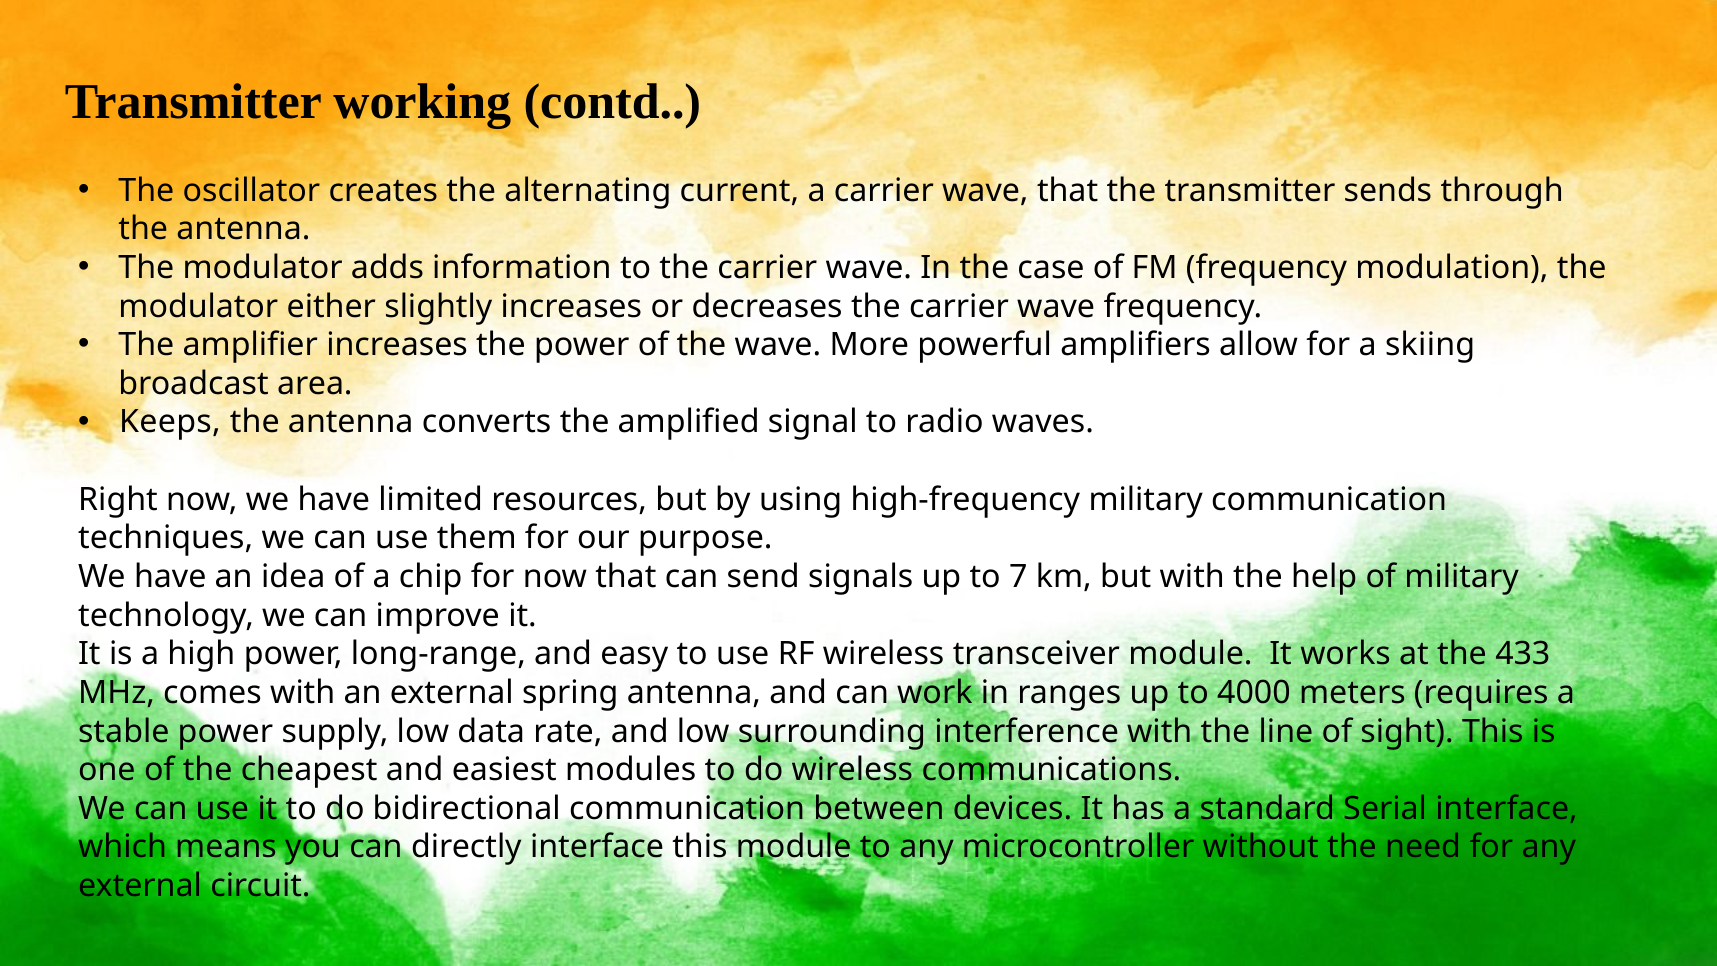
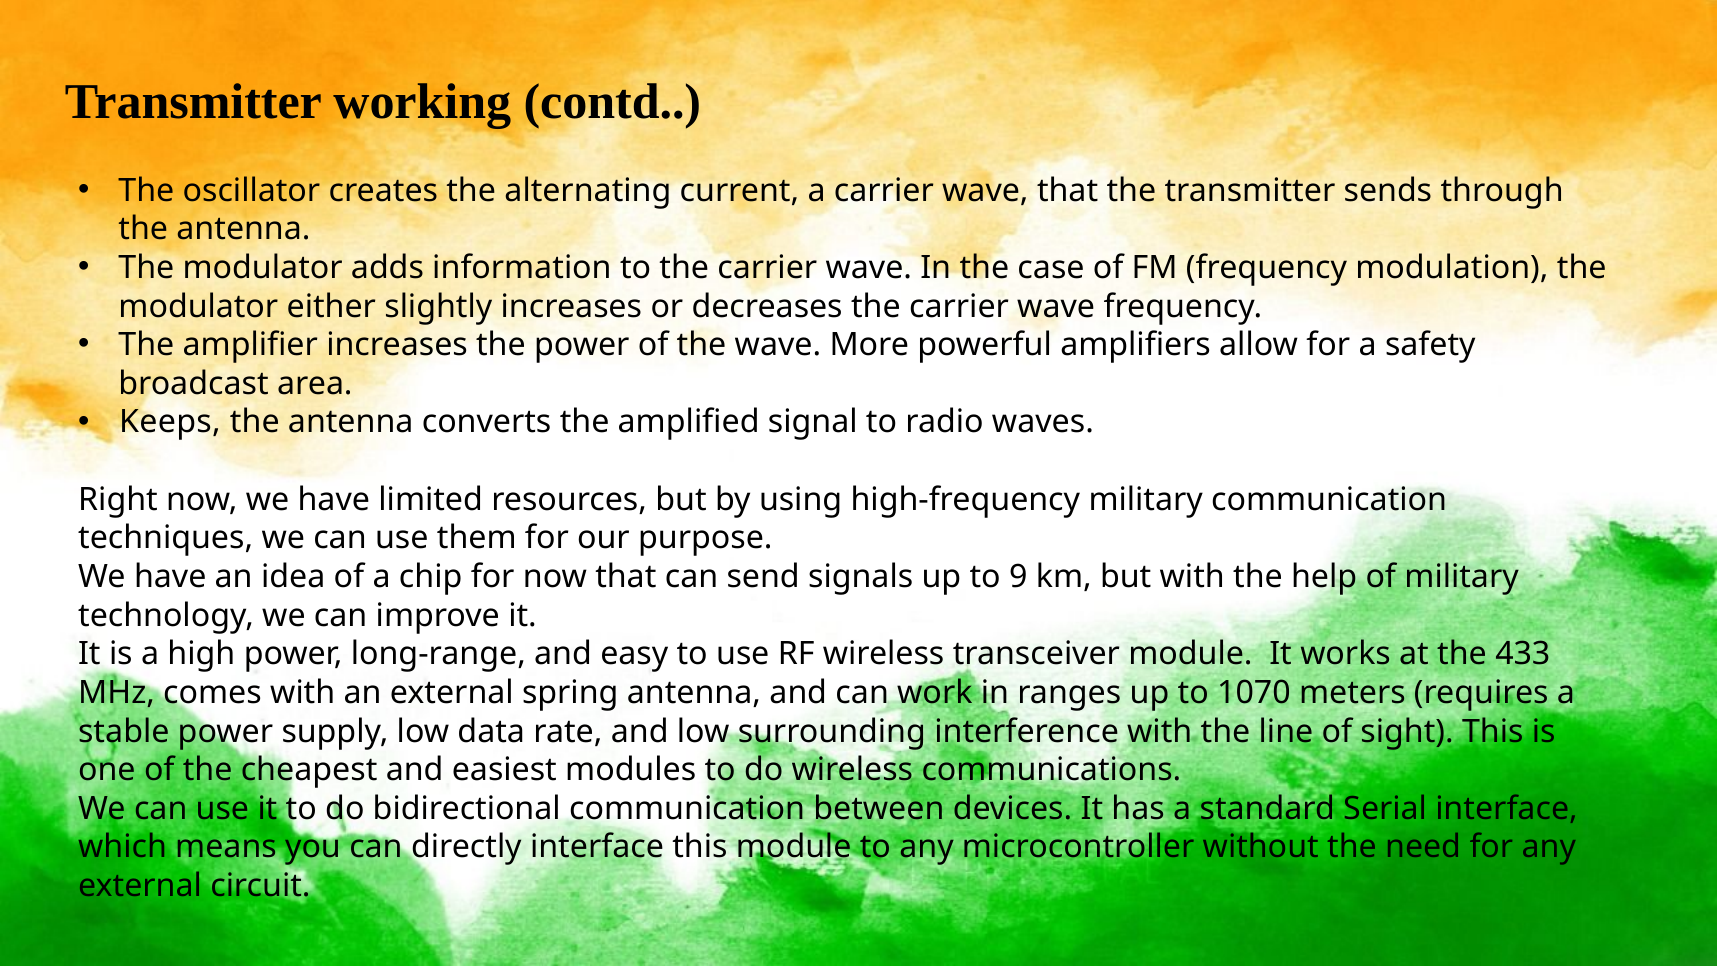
skiing: skiing -> safety
7: 7 -> 9
4000: 4000 -> 1070
